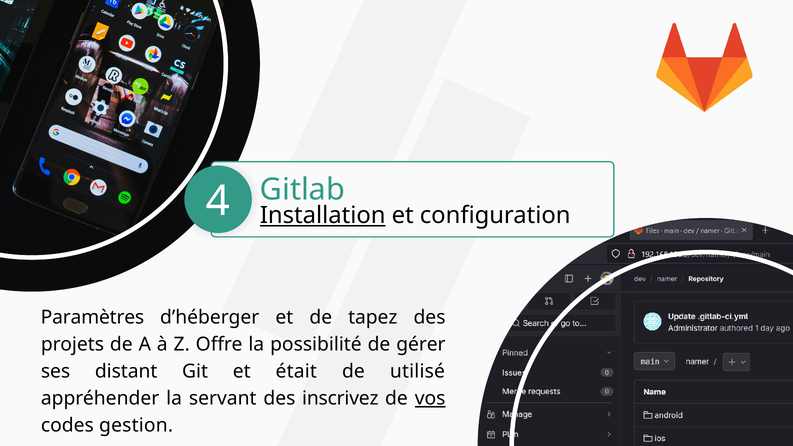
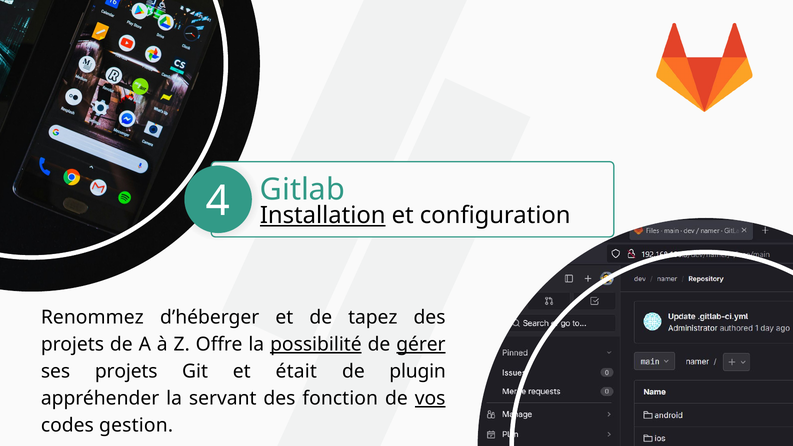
Paramètres: Paramètres -> Renommez
possibilité underline: none -> present
gérer underline: none -> present
ses distant: distant -> projets
utilisé: utilisé -> plugin
inscrivez: inscrivez -> fonction
